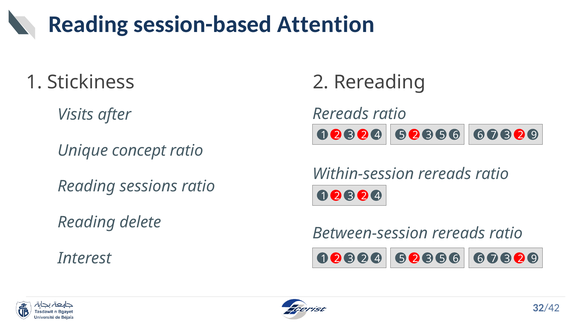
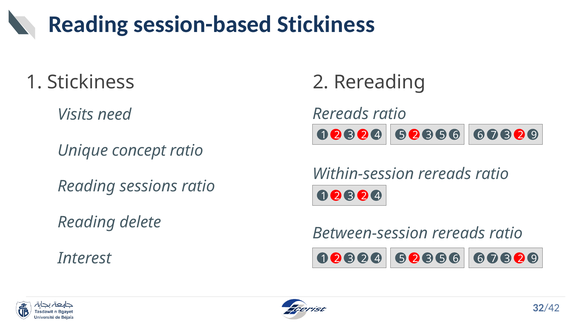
session-based Attention: Attention -> Stickiness
after: after -> need
